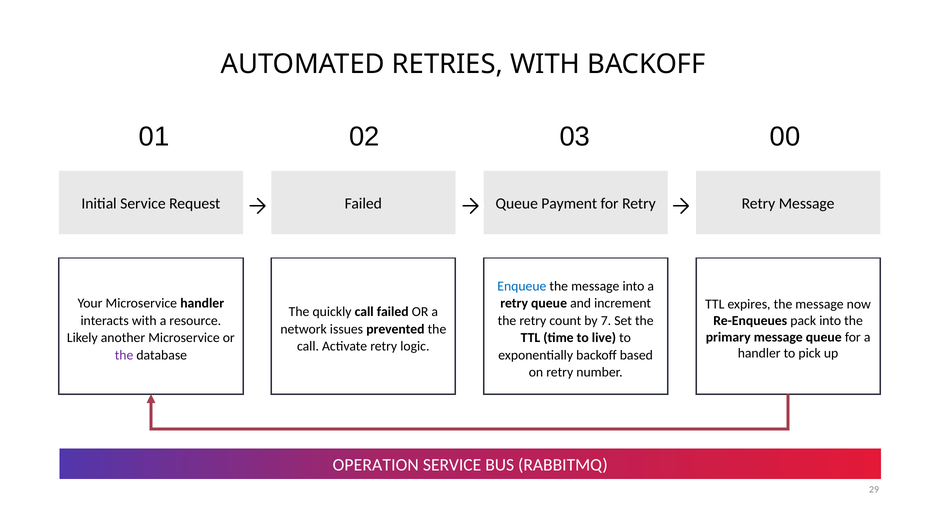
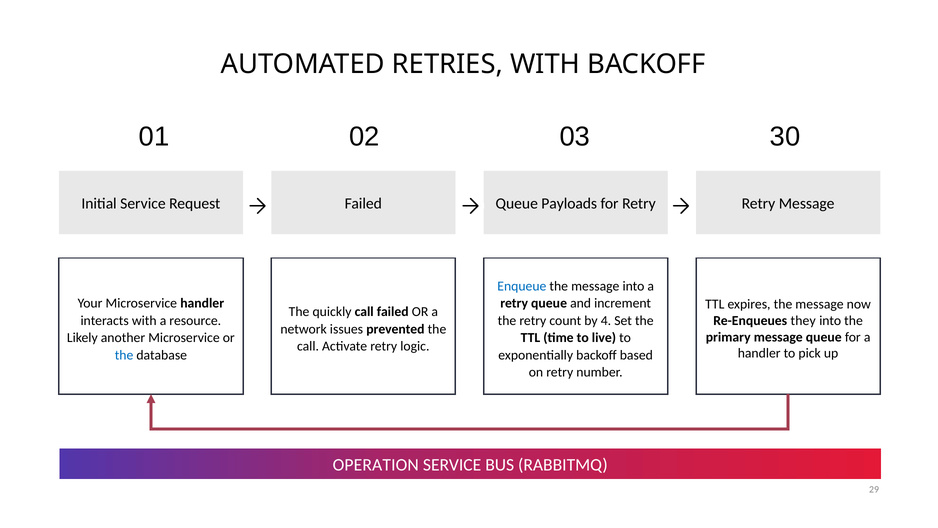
00: 00 -> 30
Payment: Payment -> Payloads
7: 7 -> 4
pack: pack -> they
the at (124, 355) colour: purple -> blue
